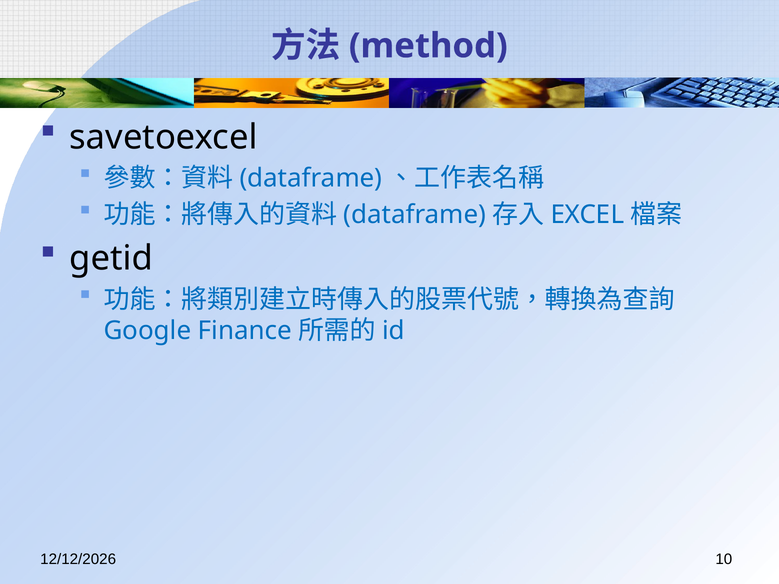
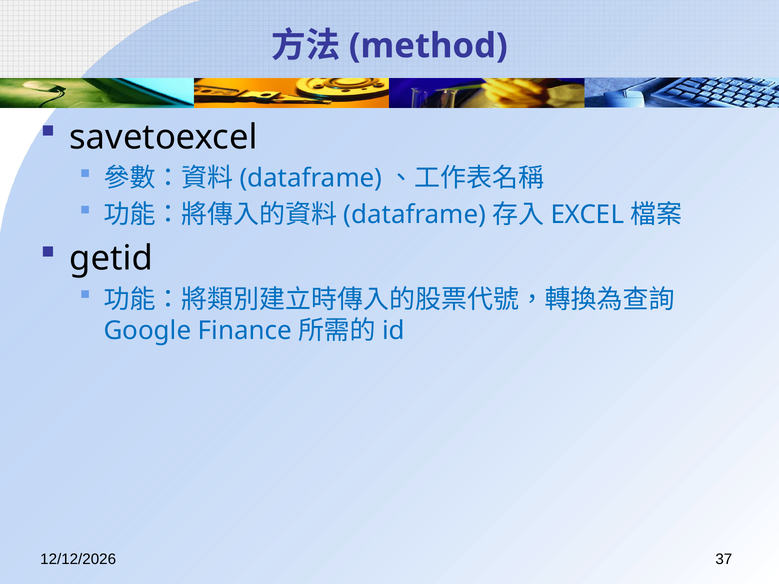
10: 10 -> 37
